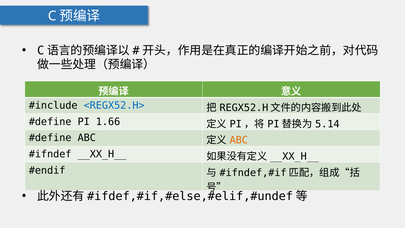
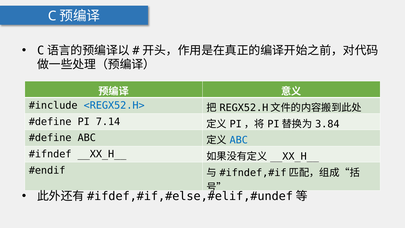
1.66: 1.66 -> 7.14
5.14: 5.14 -> 3.84
ABC at (239, 140) colour: orange -> blue
